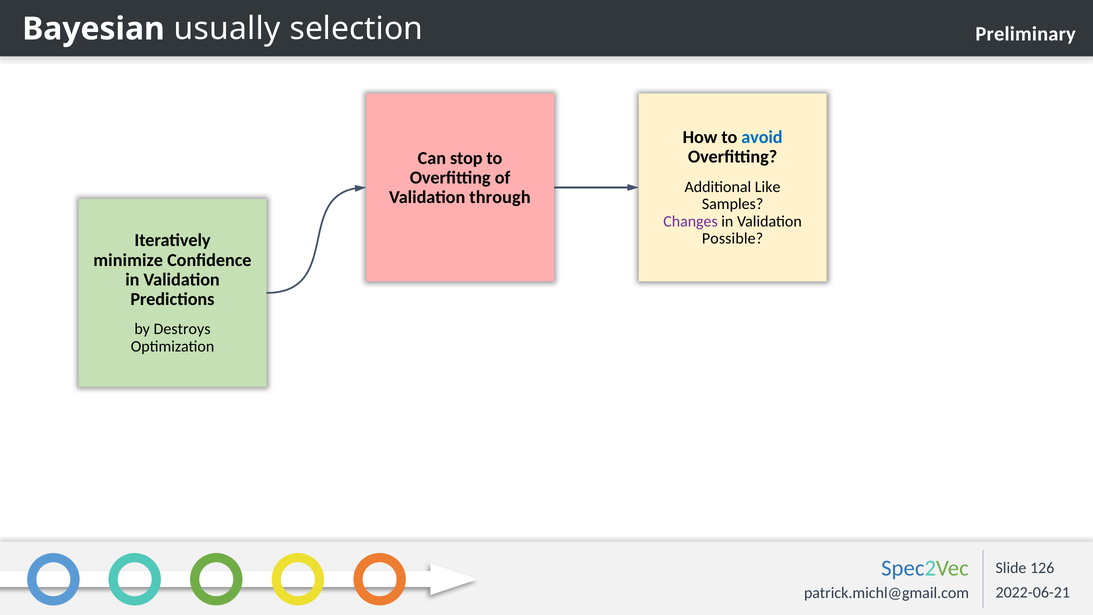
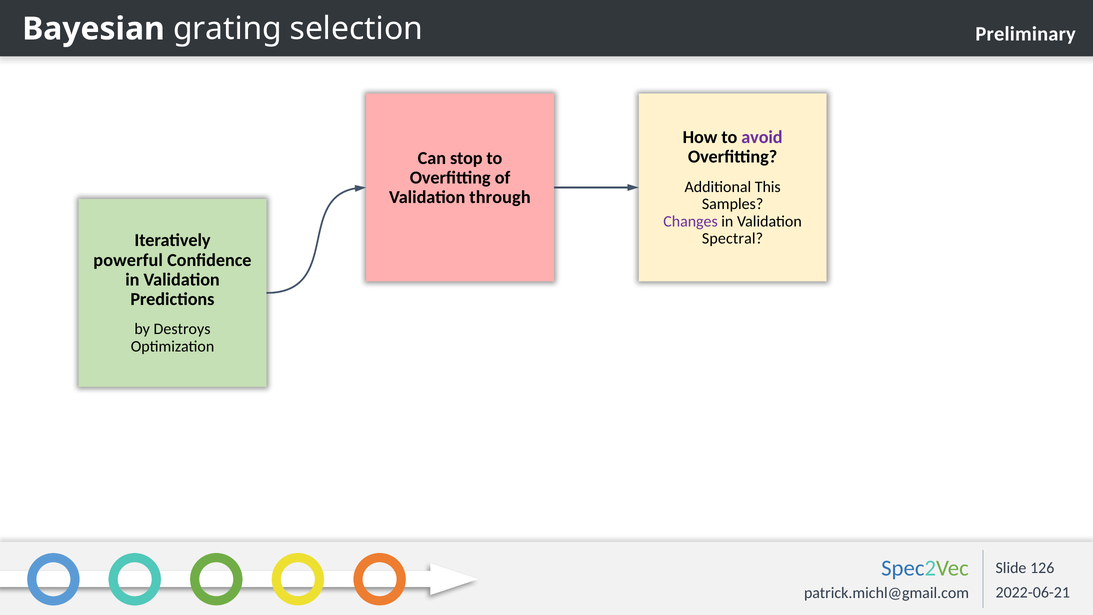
usually: usually -> grating
avoid colour: blue -> purple
Like: Like -> This
Possible: Possible -> Spectral
minimize: minimize -> powerful
